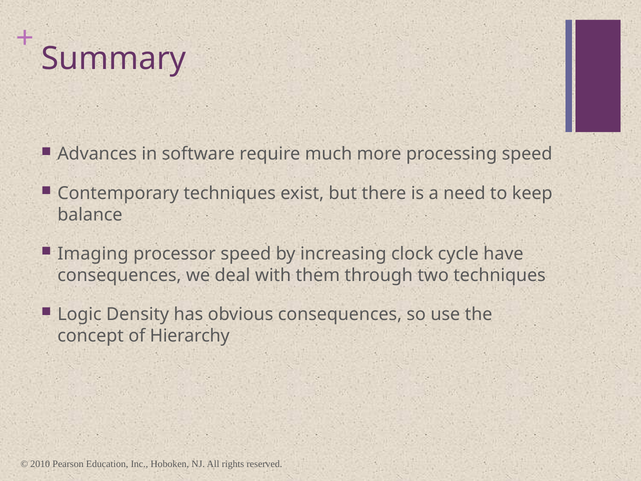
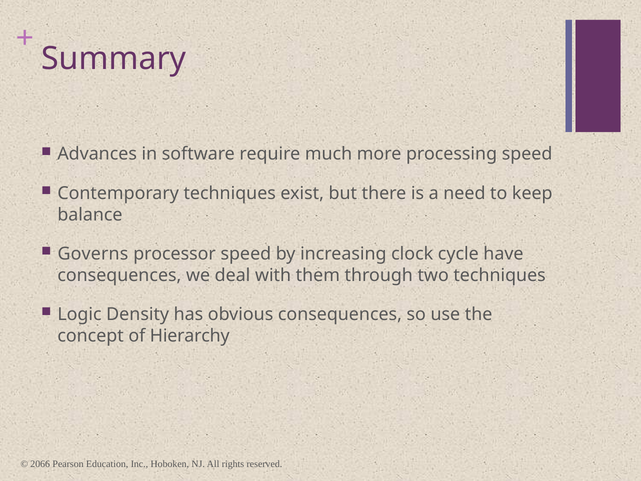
Imaging: Imaging -> Governs
2010: 2010 -> 2066
